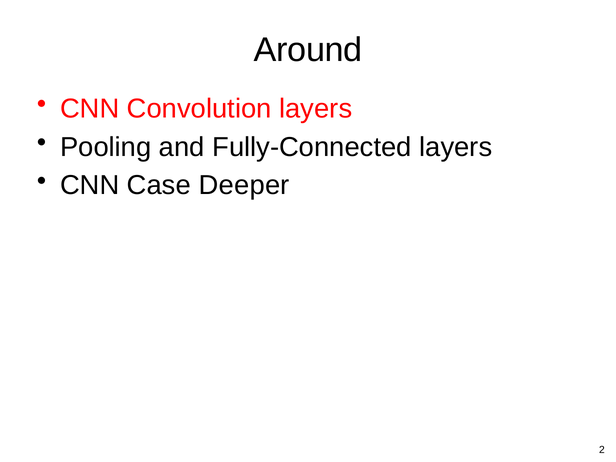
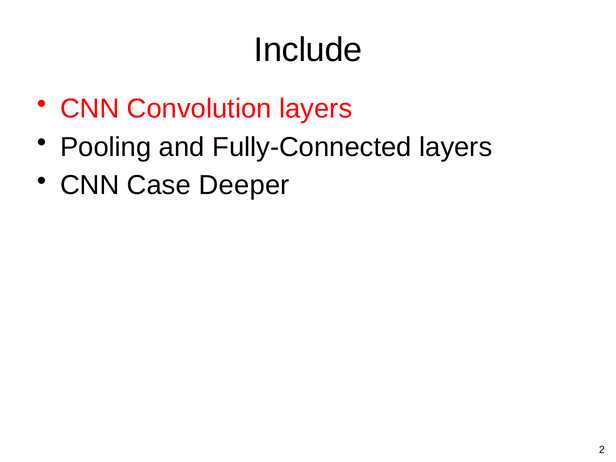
Around: Around -> Include
